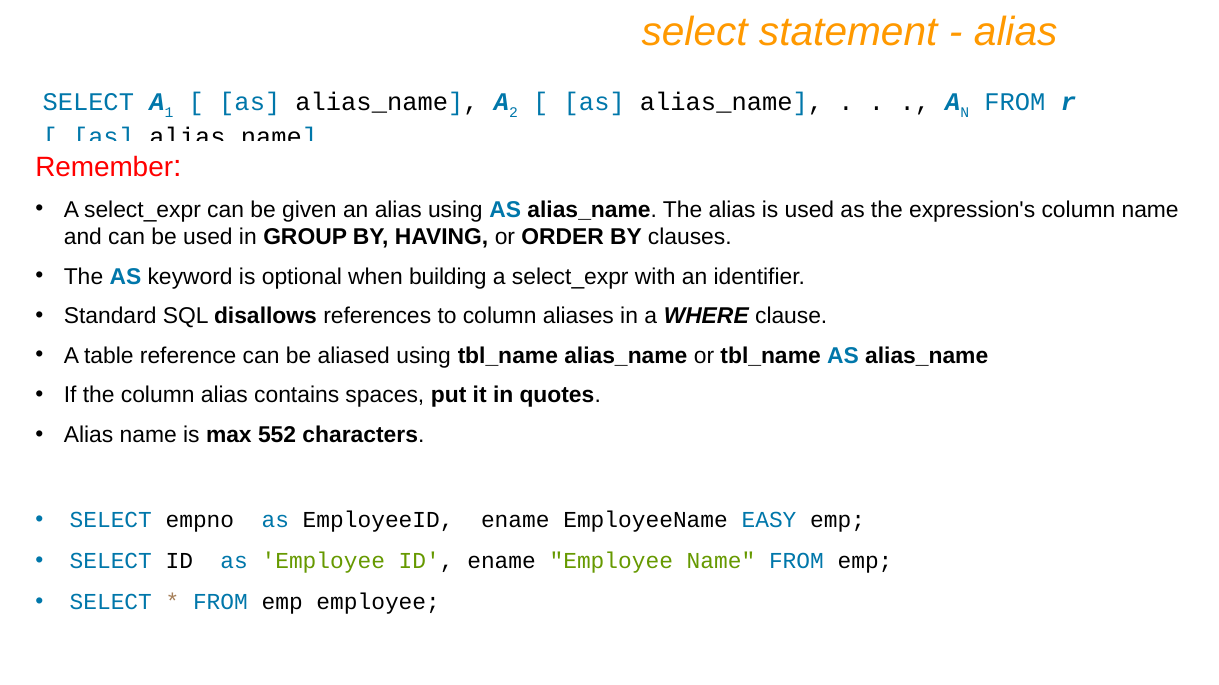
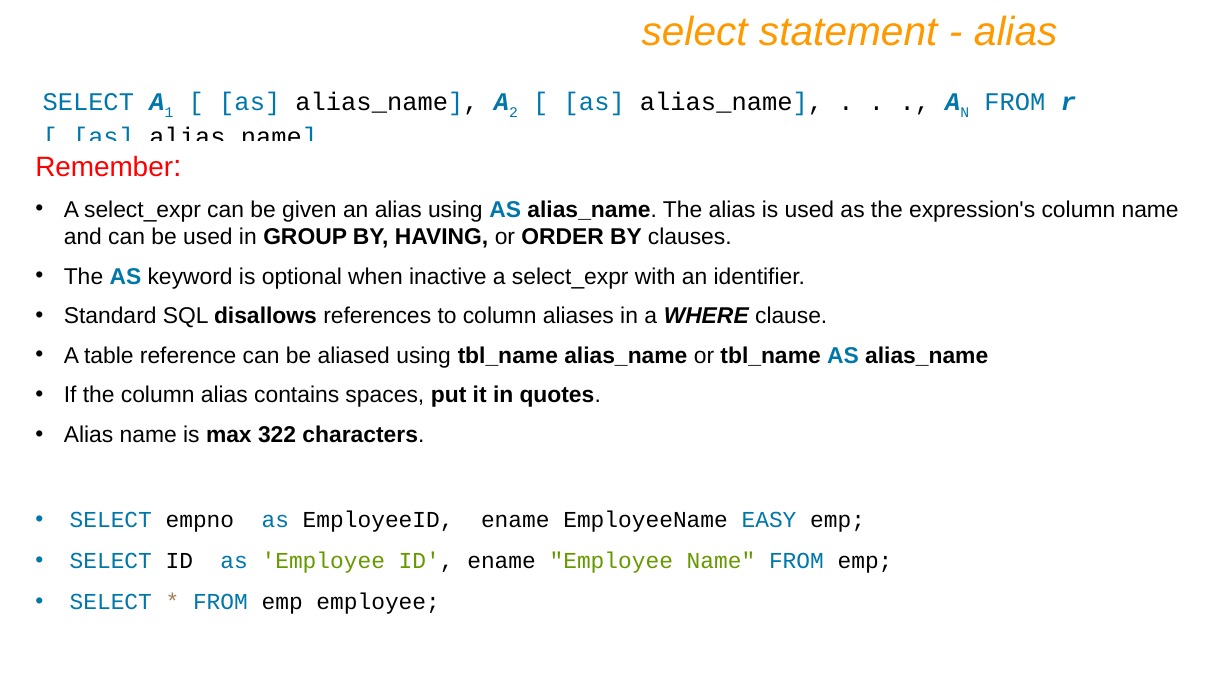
building: building -> inactive
552: 552 -> 322
